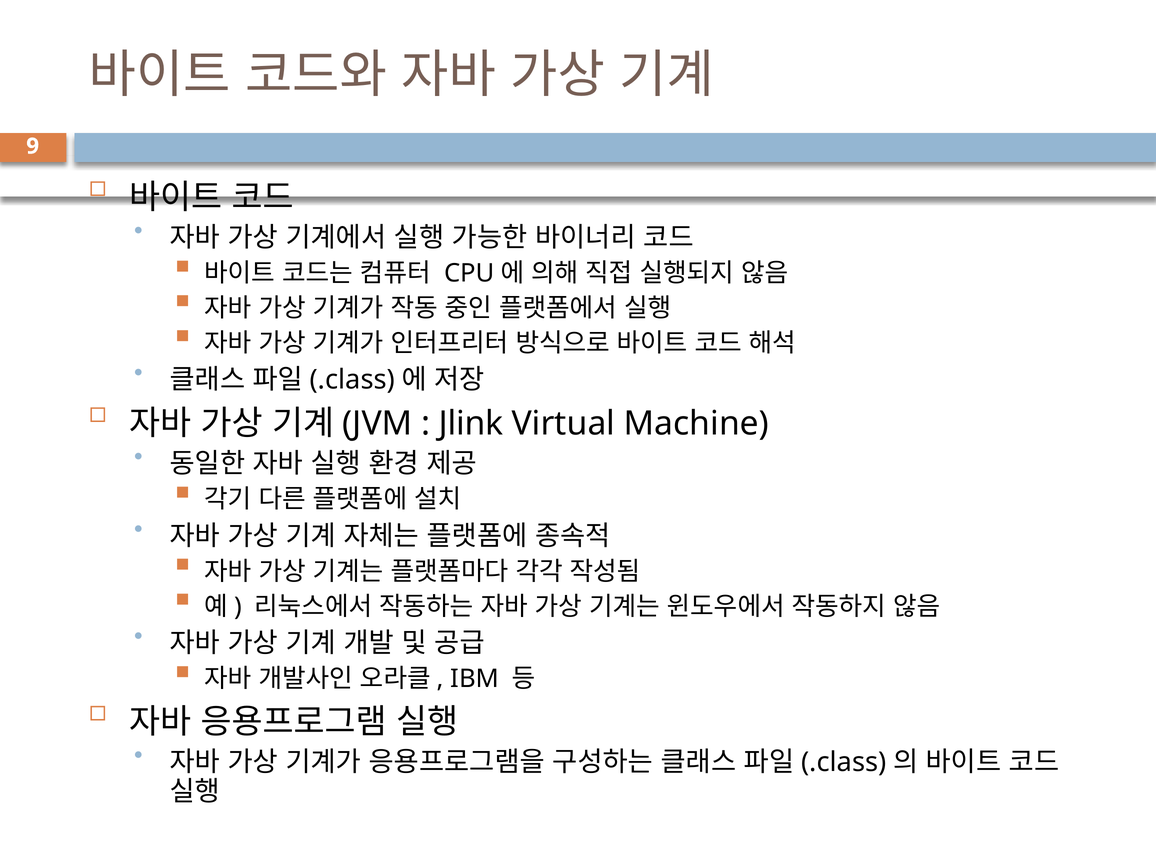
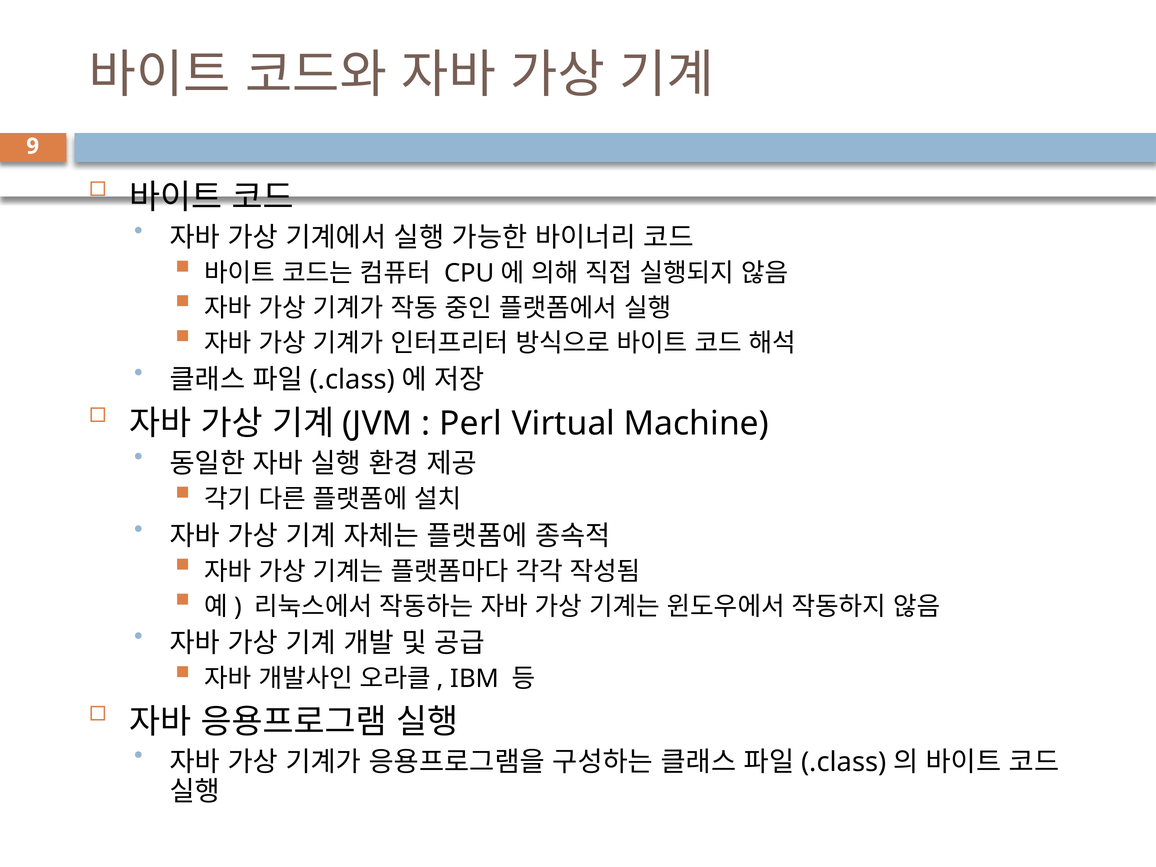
Jlink: Jlink -> Perl
